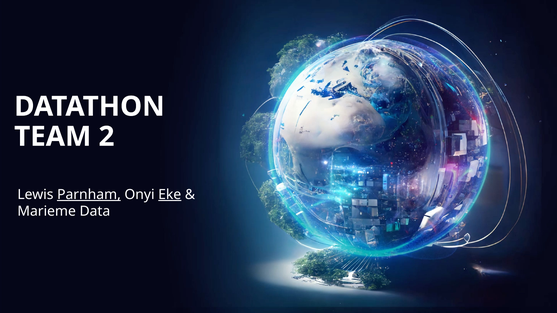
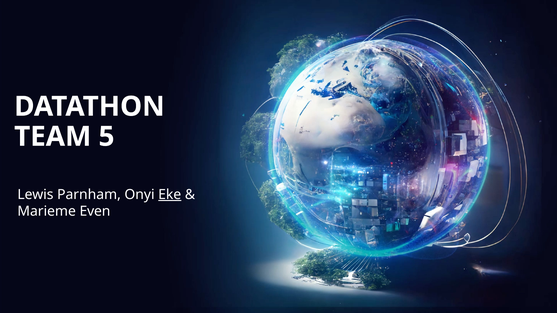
2: 2 -> 5
Parnham underline: present -> none
Data: Data -> Even
